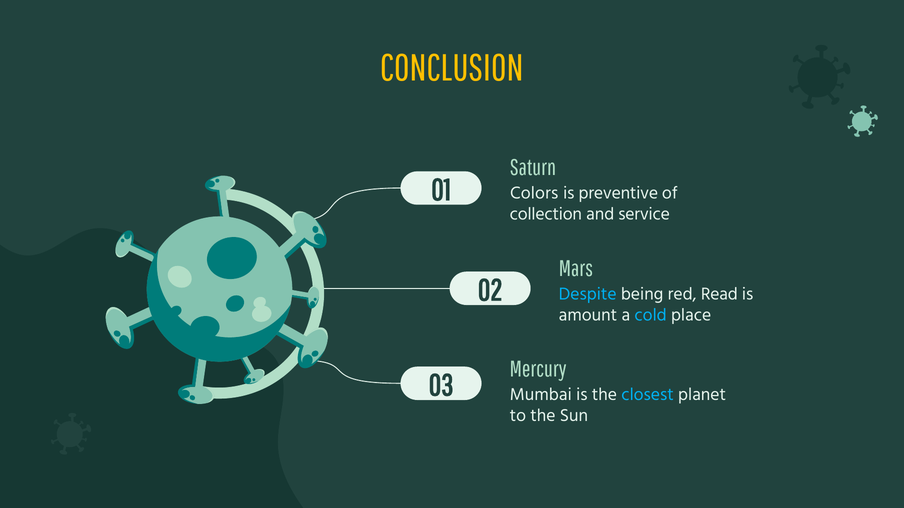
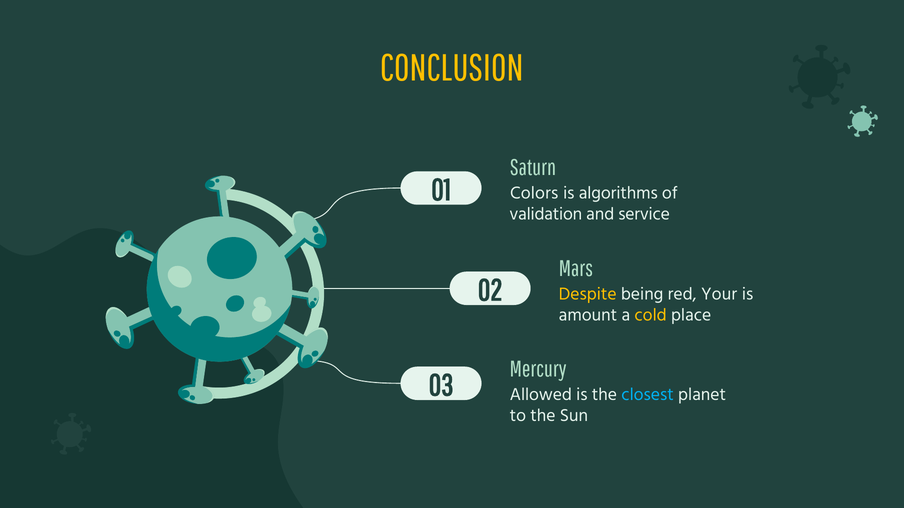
preventive: preventive -> algorithms
collection: collection -> validation
Despite colour: light blue -> yellow
Read: Read -> Your
cold colour: light blue -> yellow
Mumbai: Mumbai -> Allowed
